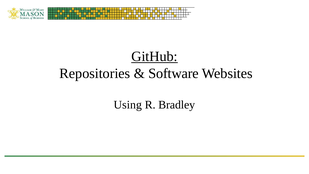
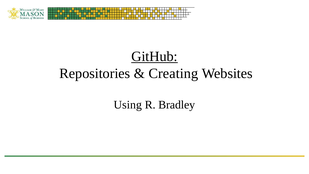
Software: Software -> Creating
